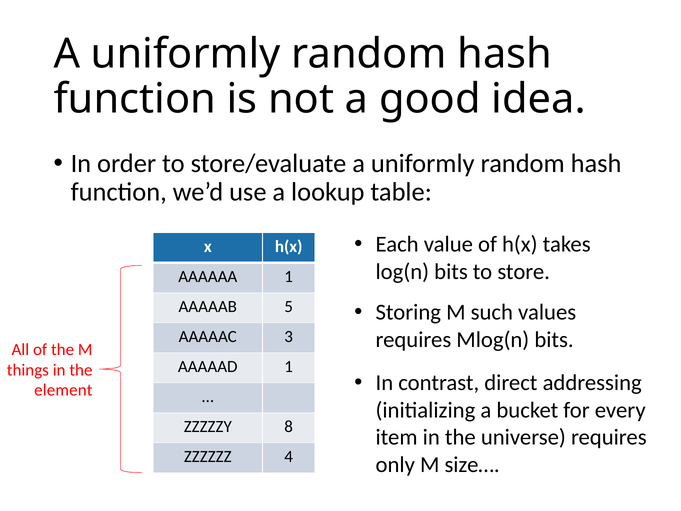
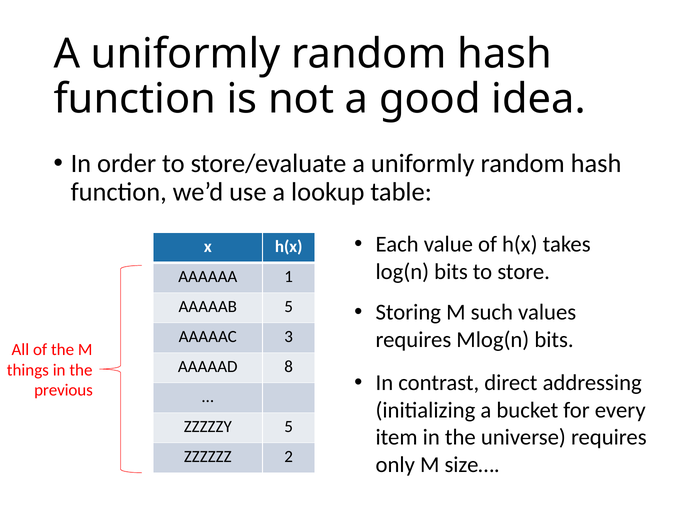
AAAAAD 1: 1 -> 8
element: element -> previous
ZZZZZY 8: 8 -> 5
4: 4 -> 2
